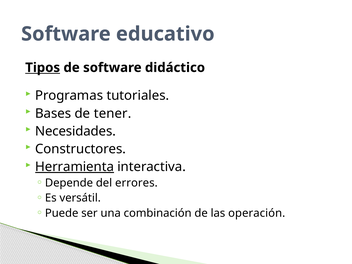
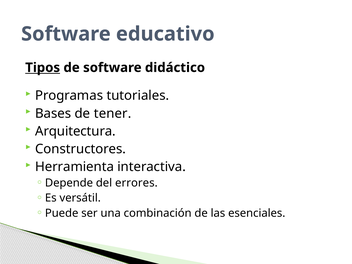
Necesidades: Necesidades -> Arquitectura
Herramienta underline: present -> none
operación: operación -> esenciales
